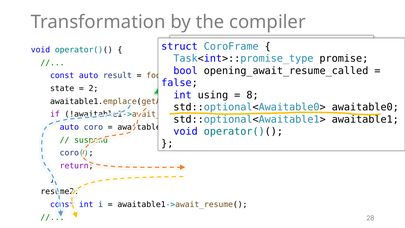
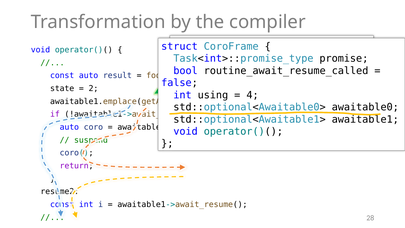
opening_await_resume_called: opening_await_resume_called -> routine_await_resume_called
8: 8 -> 4
